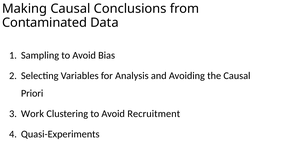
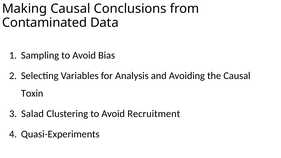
Priori: Priori -> Toxin
Work: Work -> Salad
